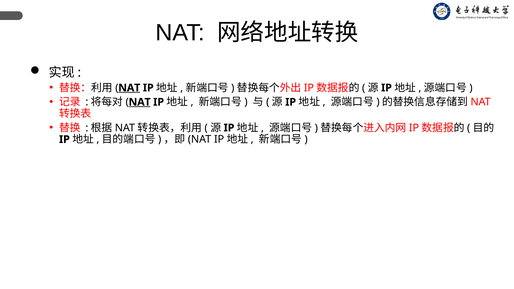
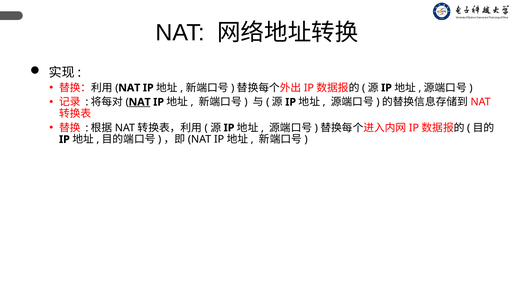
NAT at (129, 88) underline: present -> none
